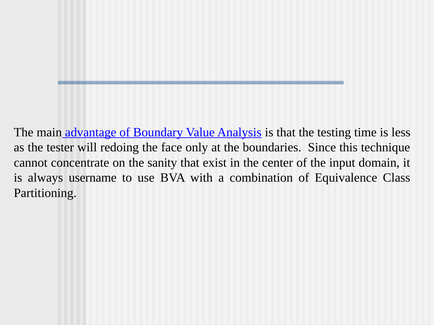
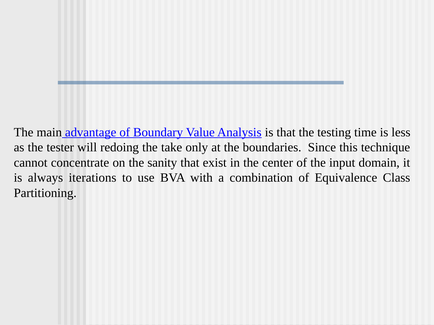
face: face -> take
username: username -> iterations
